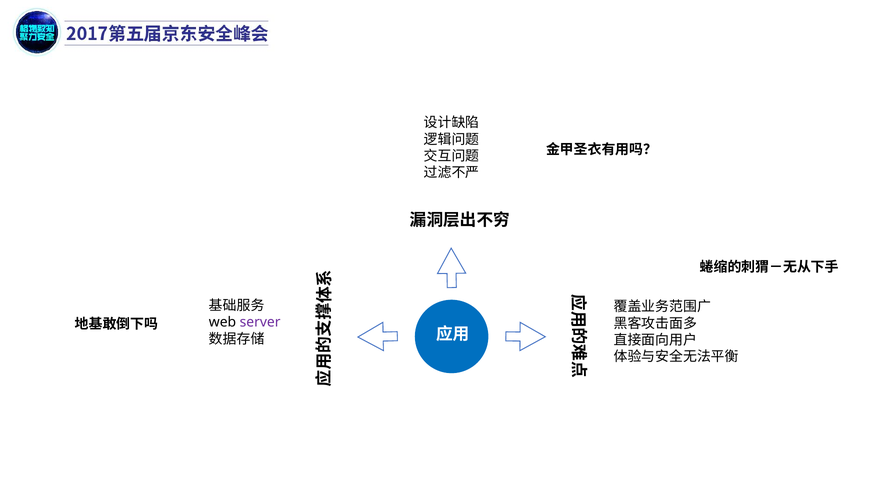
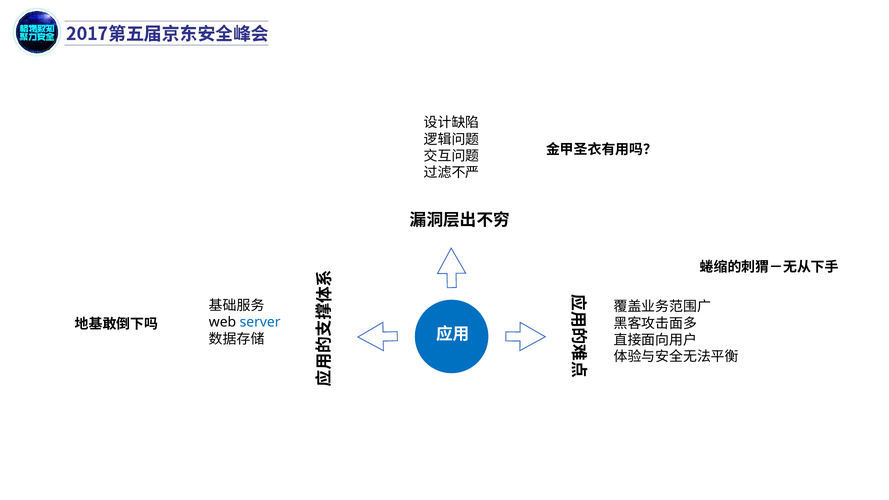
server colour: purple -> blue
